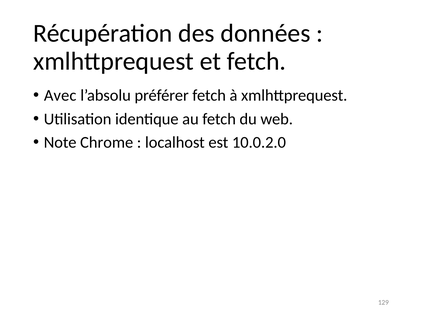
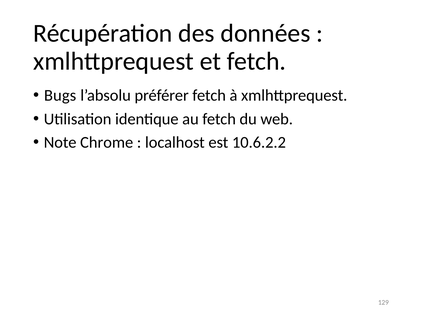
Avec: Avec -> Bugs
10.0.2.0: 10.0.2.0 -> 10.6.2.2
